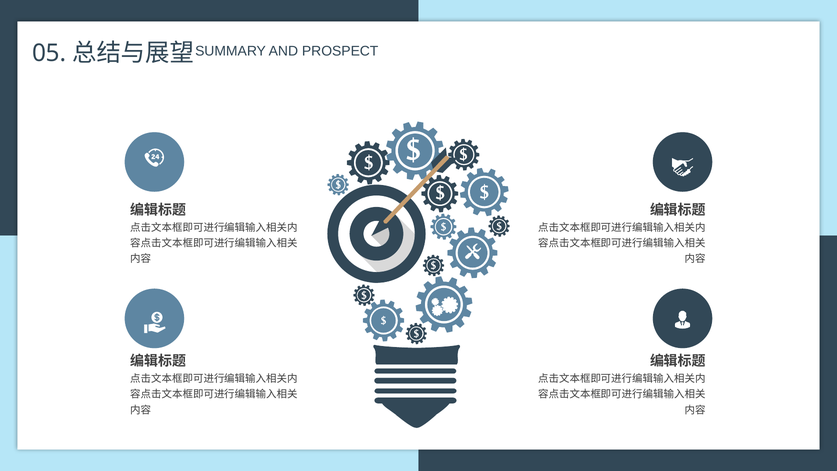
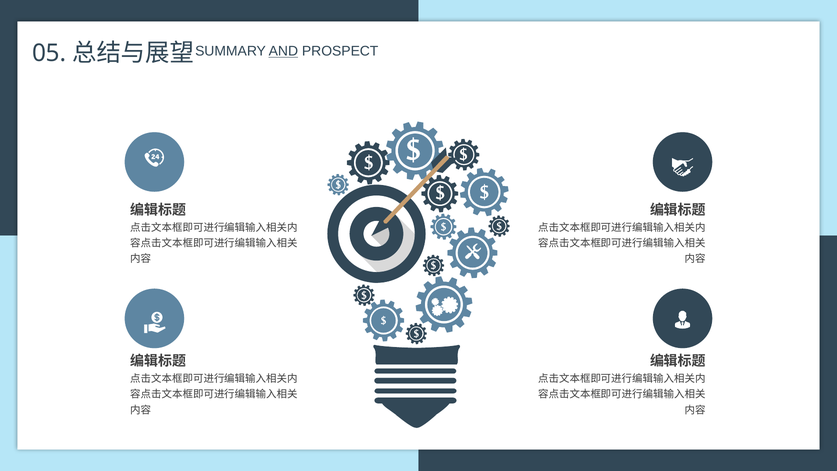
AND underline: none -> present
